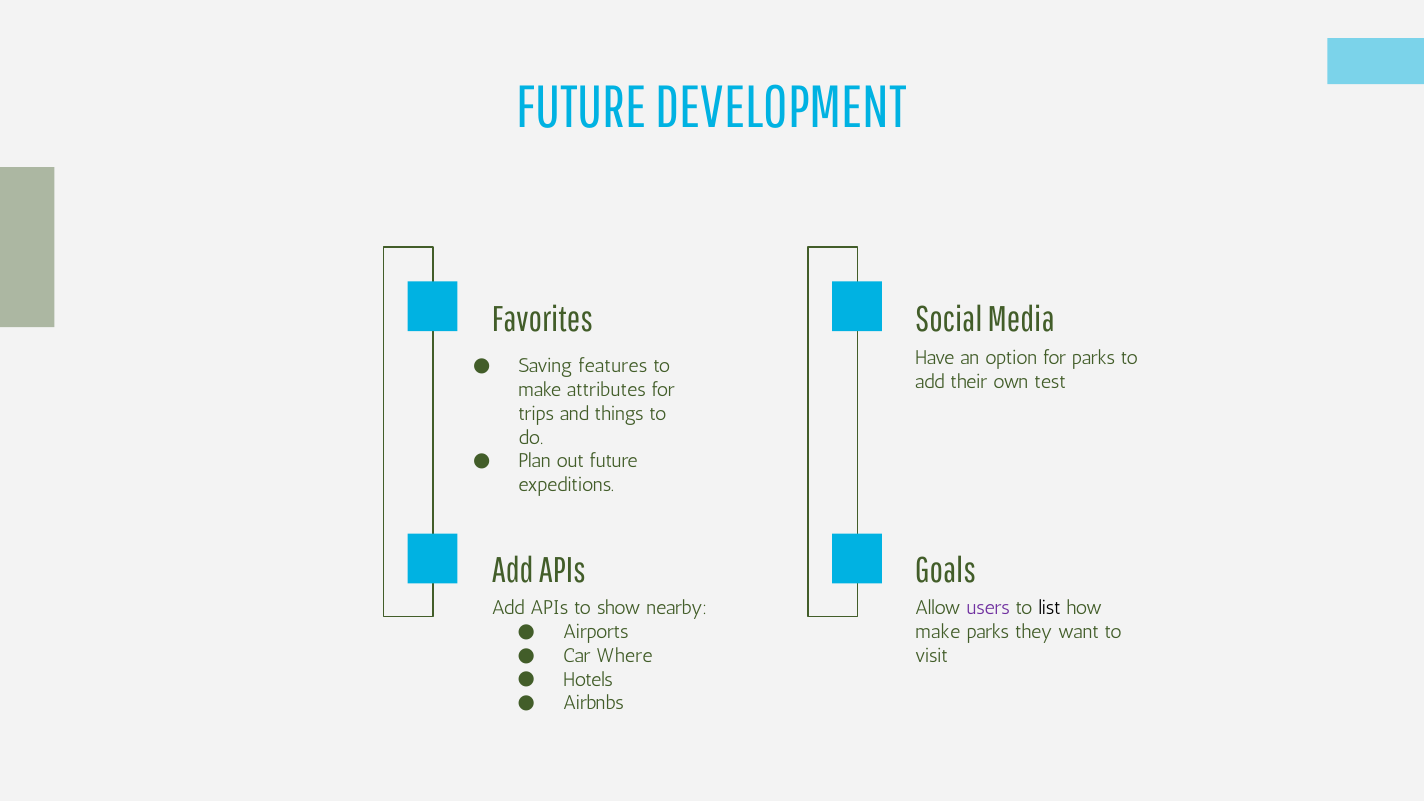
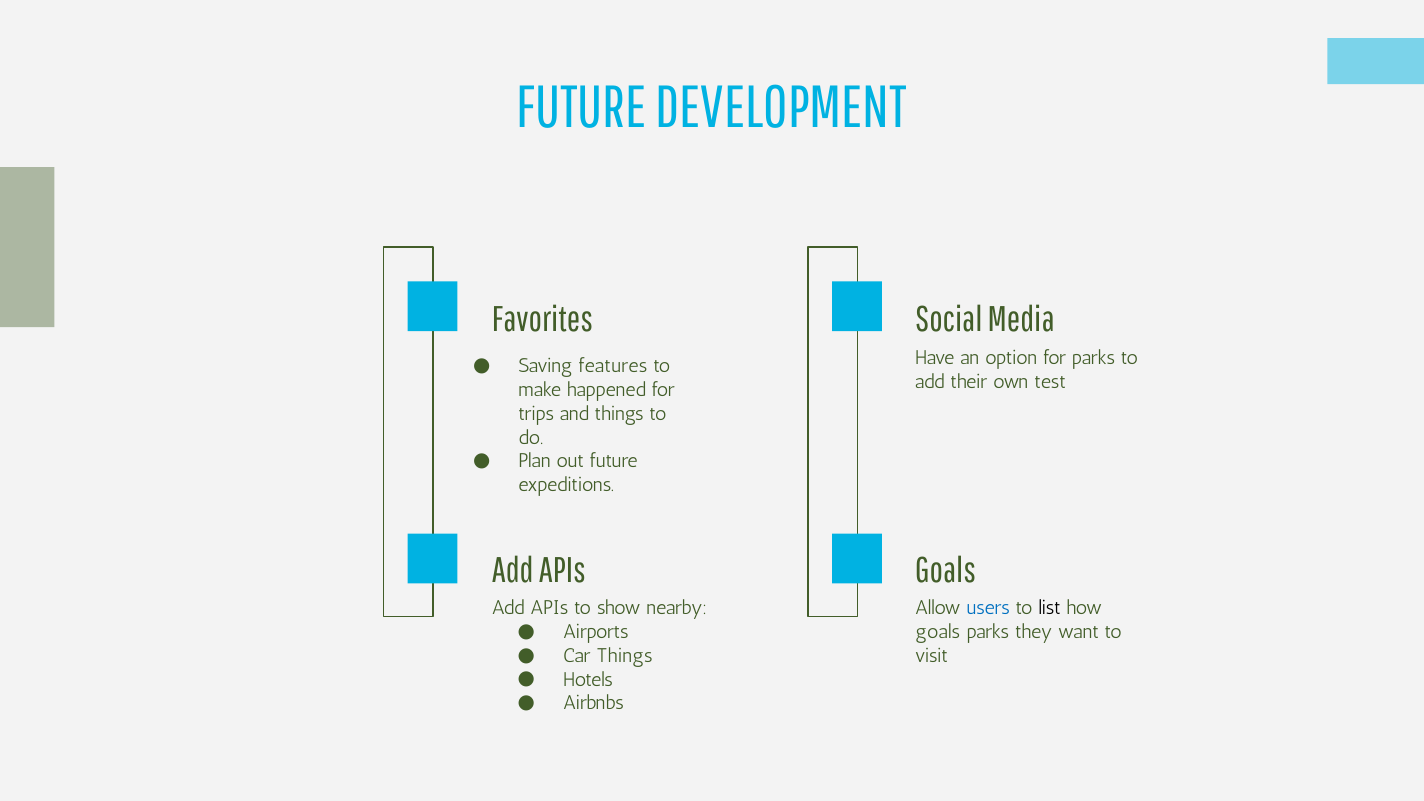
attributes: attributes -> happened
users colour: purple -> blue
make at (938, 632): make -> goals
Car Where: Where -> Things
